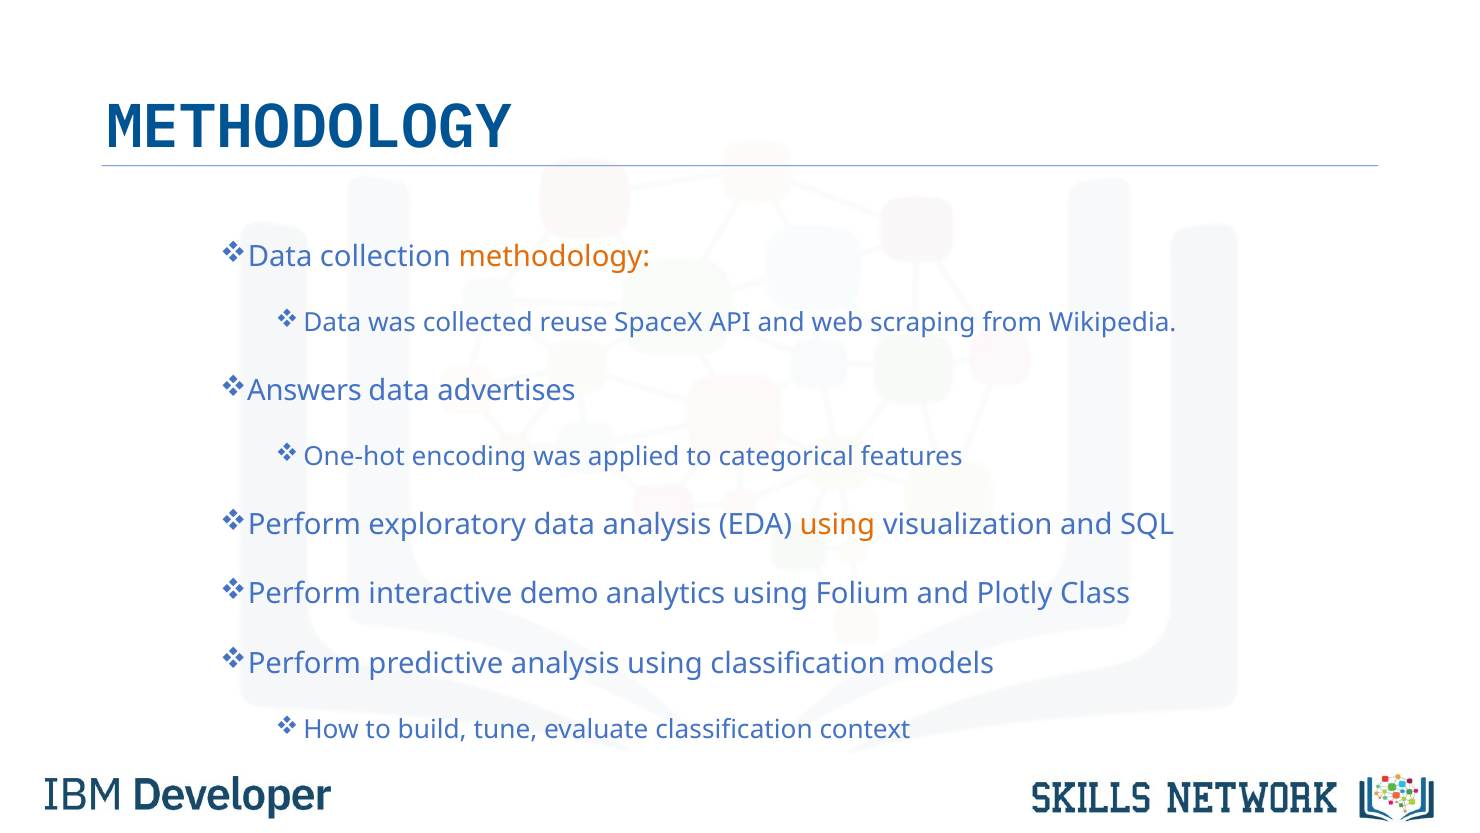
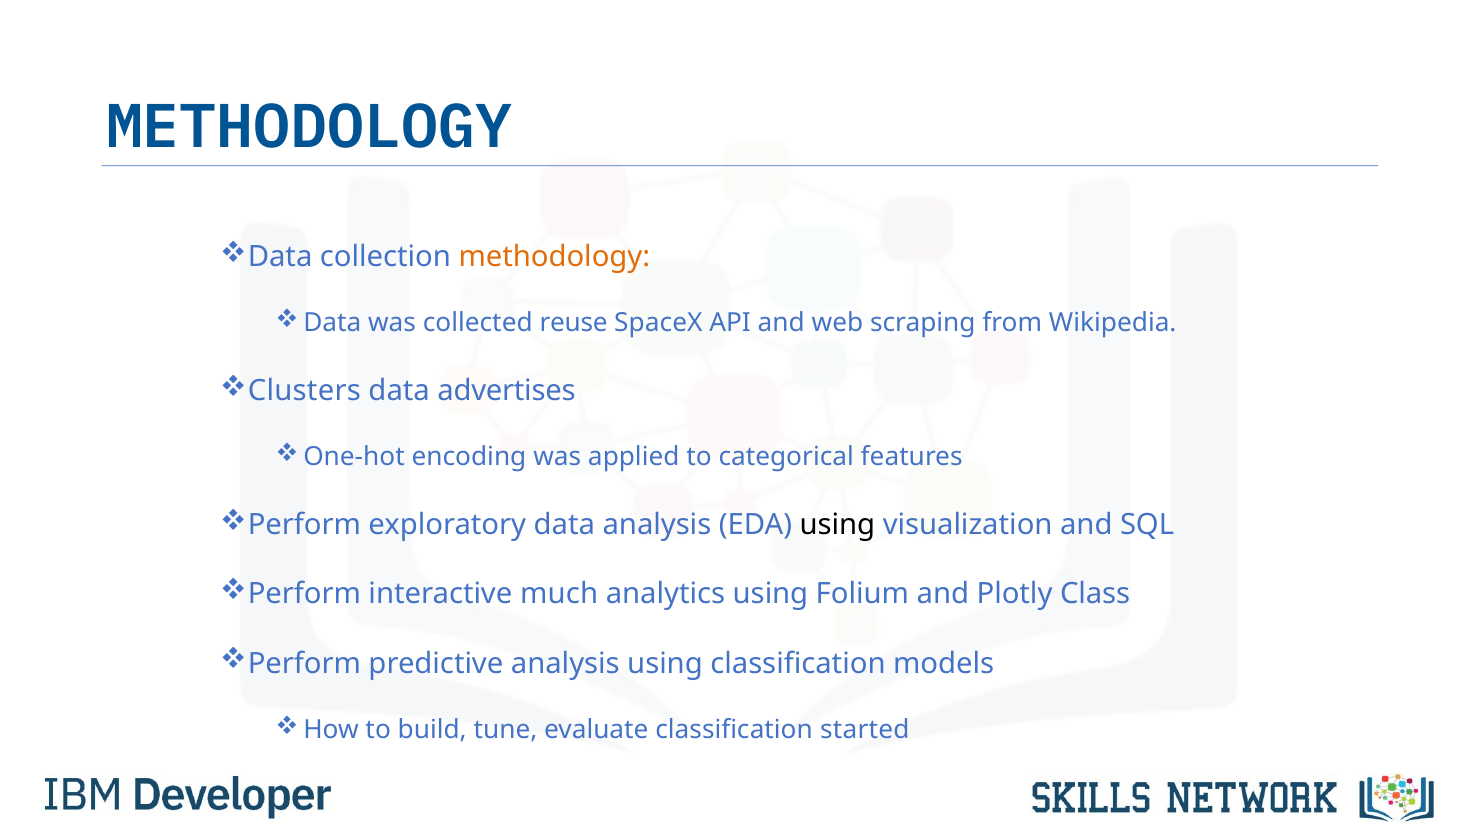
Answers: Answers -> Clusters
using at (837, 525) colour: orange -> black
demo: demo -> much
context: context -> started
